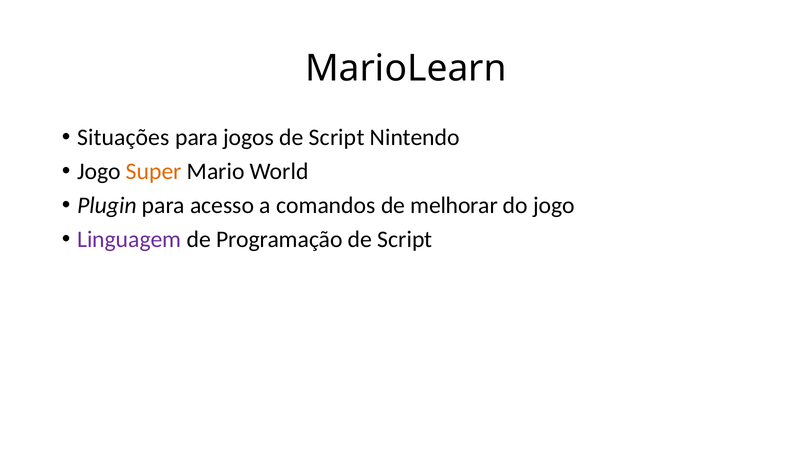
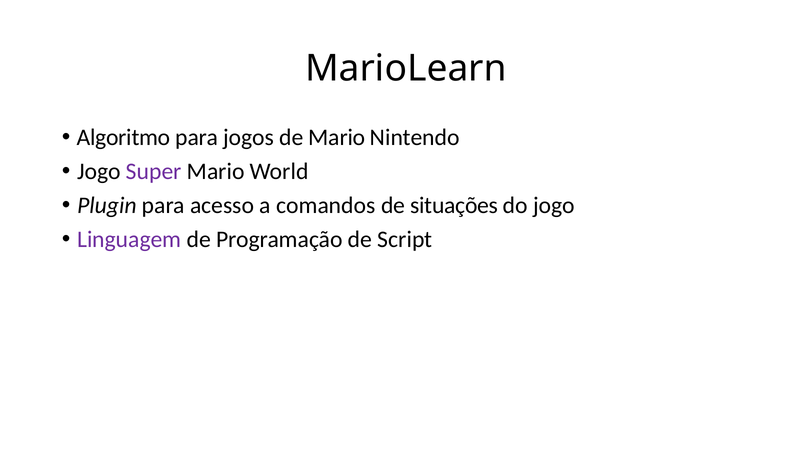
Situações: Situações -> Algoritmo
jogos de Script: Script -> Mario
Super colour: orange -> purple
melhorar: melhorar -> situações
